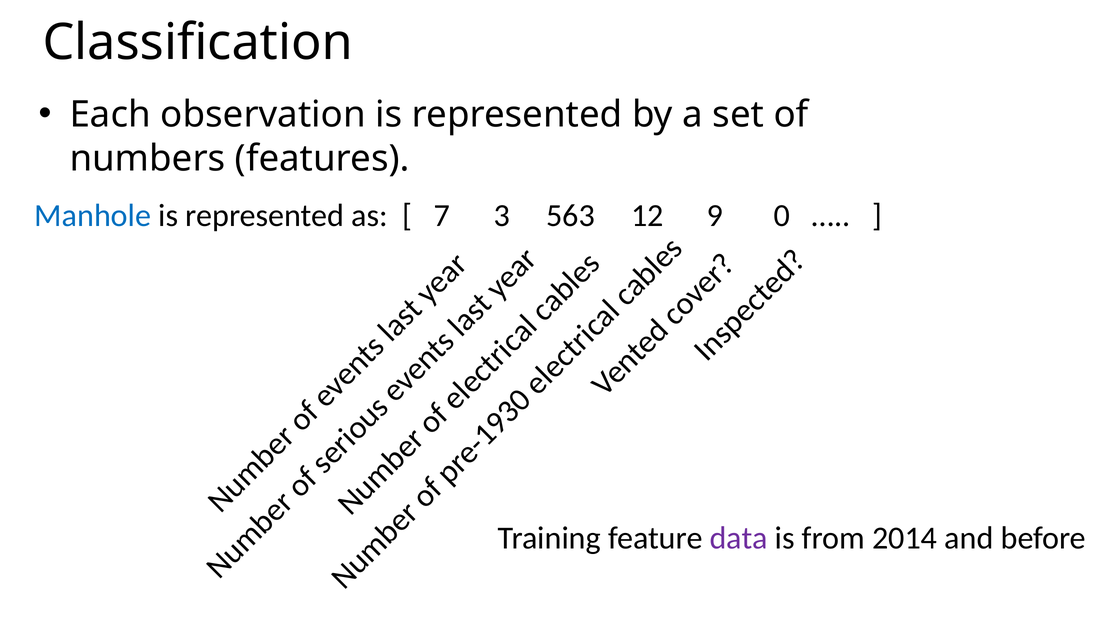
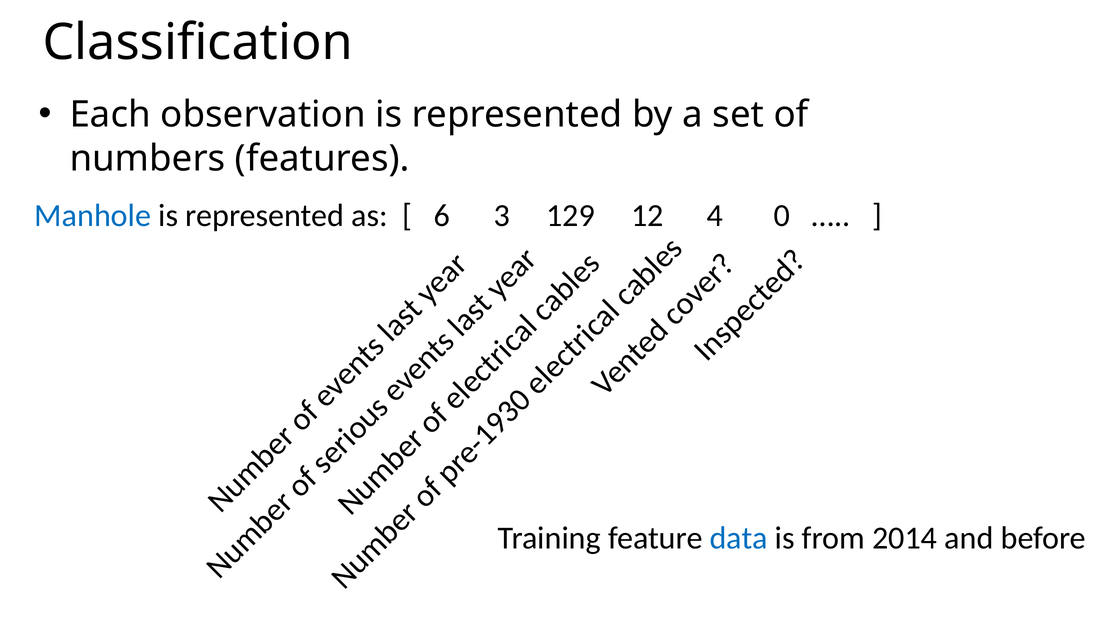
7: 7 -> 6
563: 563 -> 129
12 9: 9 -> 4
data colour: purple -> blue
